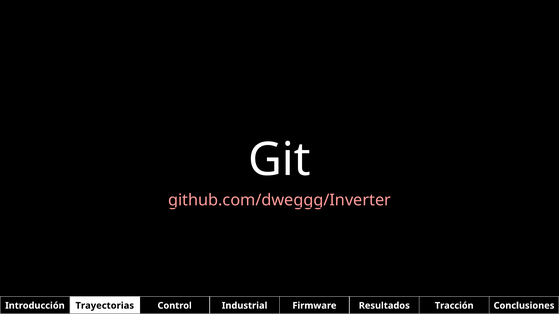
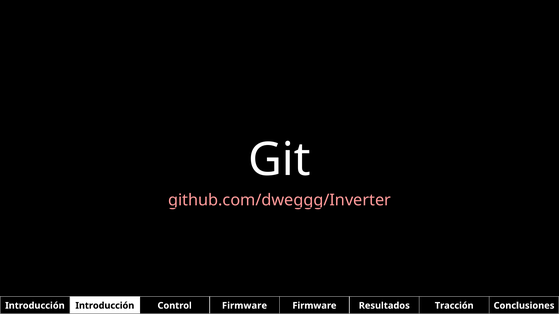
Introducción Trayectorias: Trayectorias -> Introducción
Control Industrial: Industrial -> Firmware
